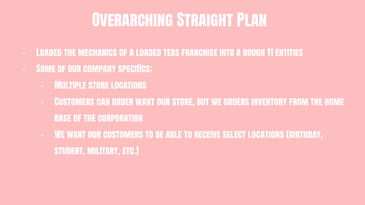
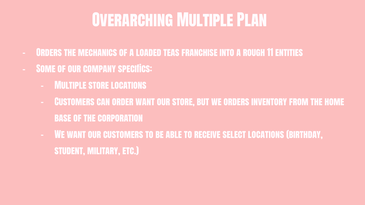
Overarching Straight: Straight -> Multiple
Loaded at (49, 53): Loaded -> Orders
